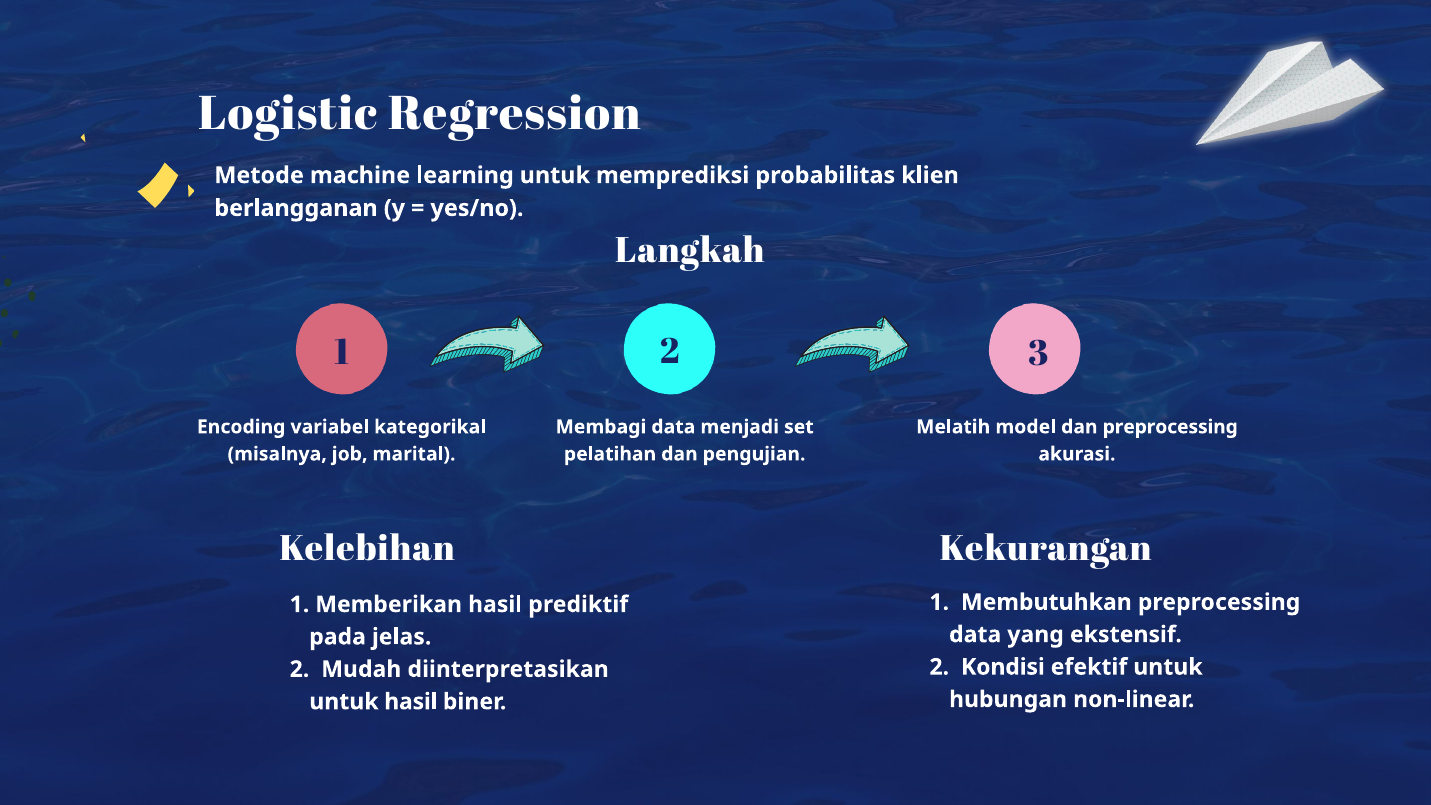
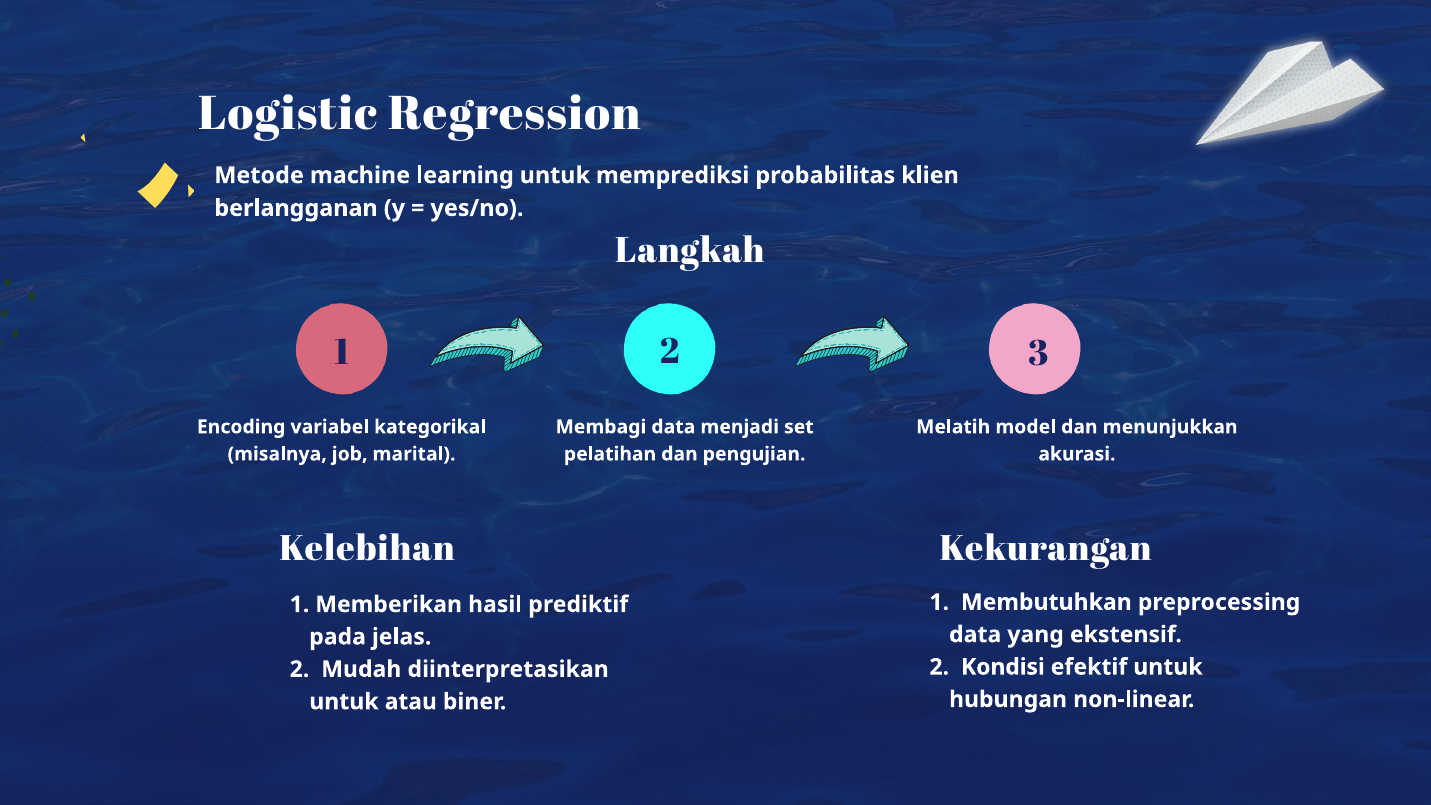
dan preprocessing: preprocessing -> menunjukkan
untuk hasil: hasil -> atau
